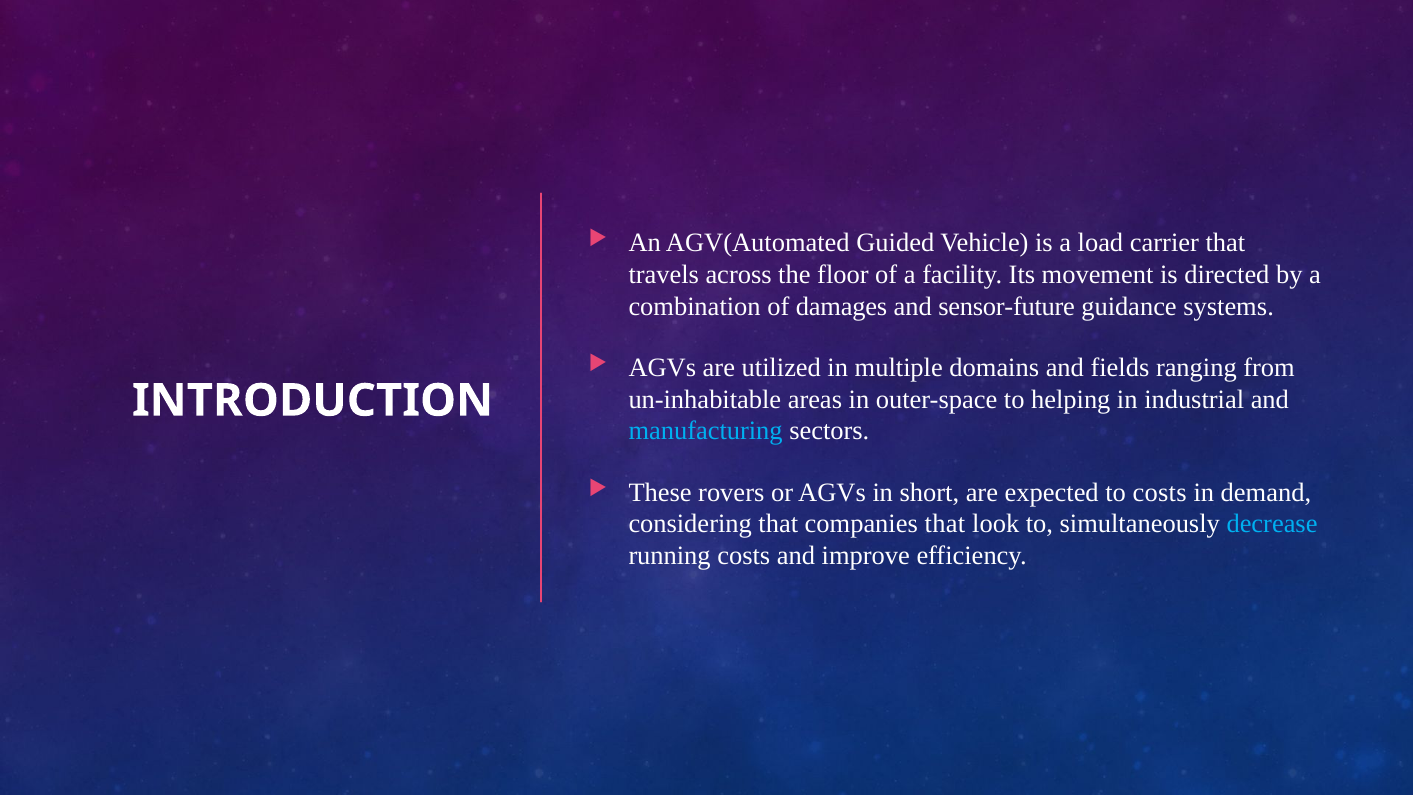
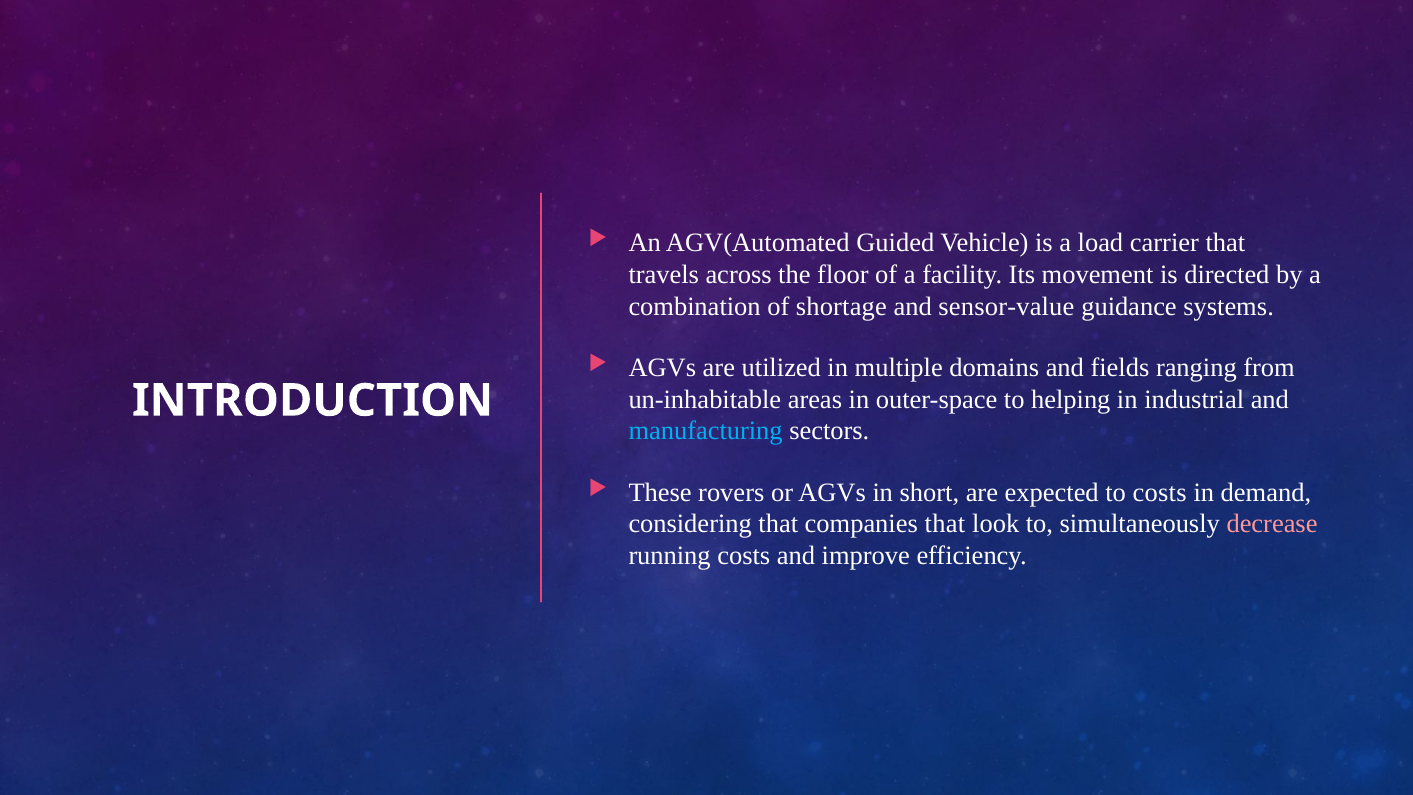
damages: damages -> shortage
sensor-future: sensor-future -> sensor-value
decrease colour: light blue -> pink
